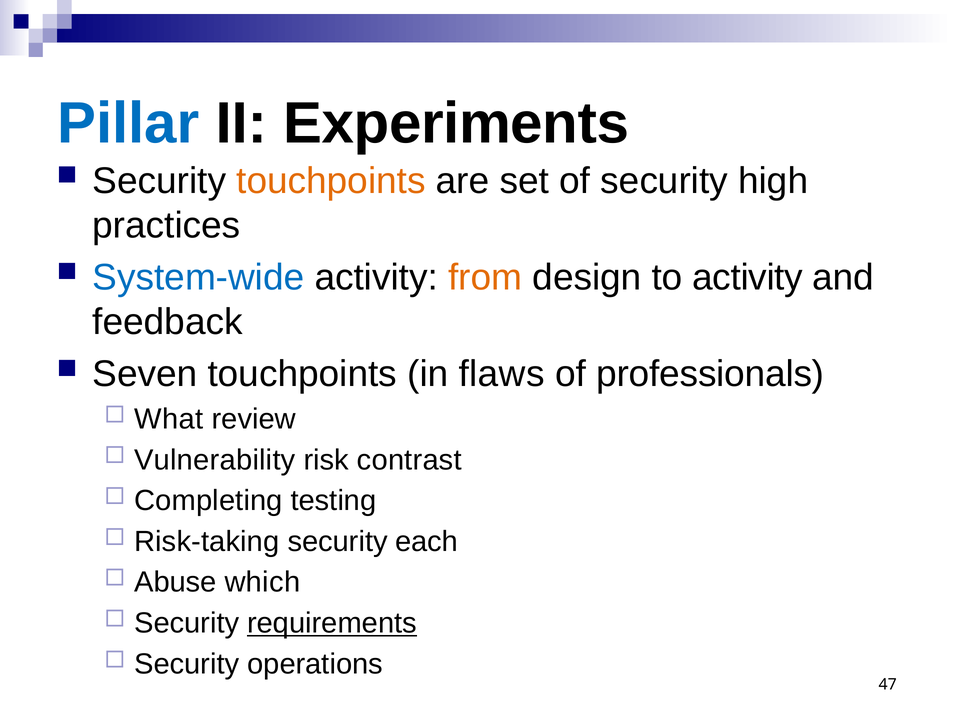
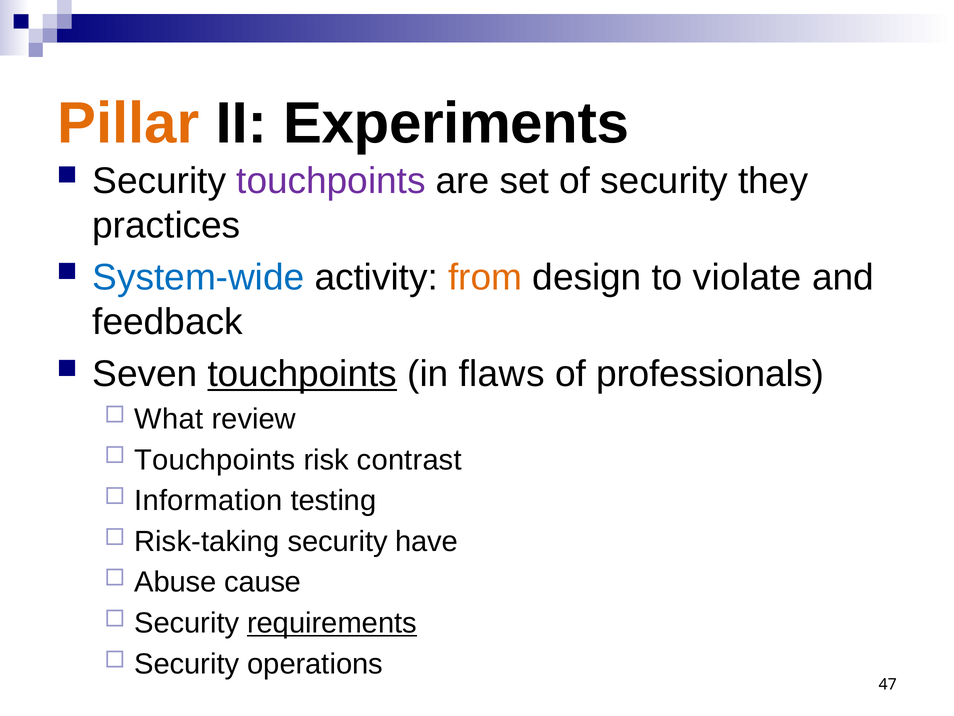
Pillar colour: blue -> orange
touchpoints at (331, 181) colour: orange -> purple
high: high -> they
to activity: activity -> violate
touchpoints at (302, 374) underline: none -> present
Vulnerability at (215, 460): Vulnerability -> Touchpoints
Completing: Completing -> Information
each: each -> have
which: which -> cause
